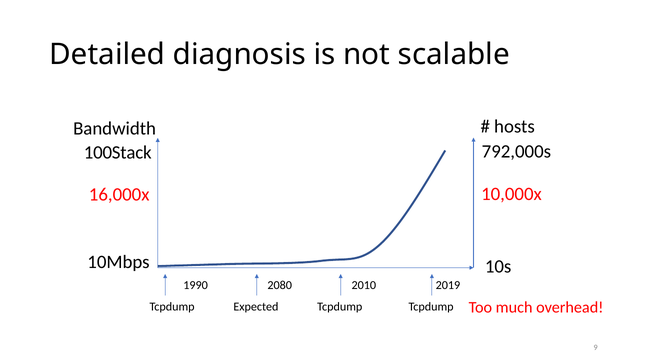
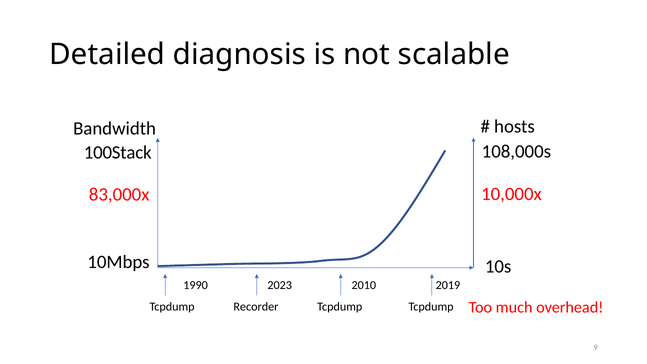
792,000s: 792,000s -> 108,000s
16,000x: 16,000x -> 83,000x
2080: 2080 -> 2023
Expected: Expected -> Recorder
